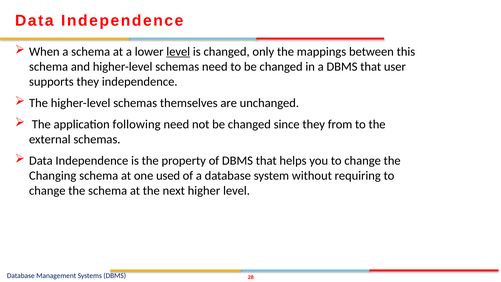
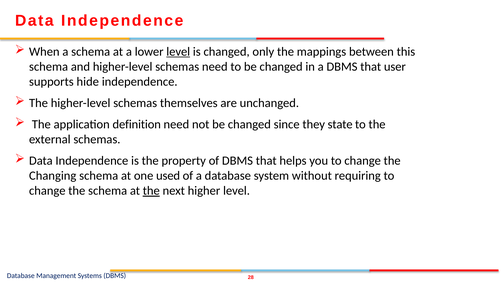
supports they: they -> hide
following: following -> definition
from: from -> state
the at (151, 191) underline: none -> present
